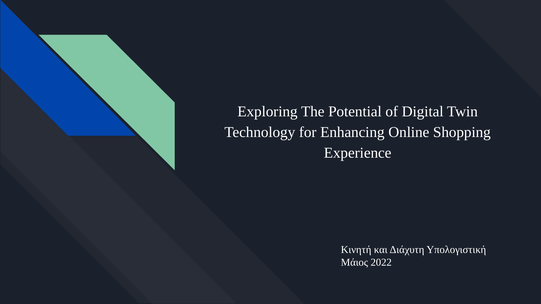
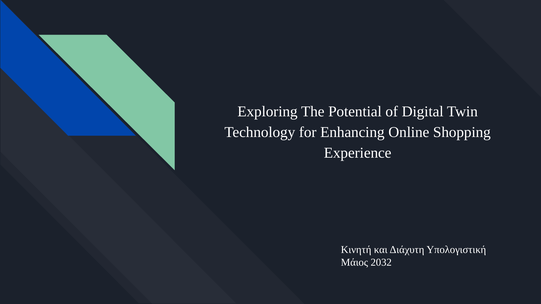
2022: 2022 -> 2032
